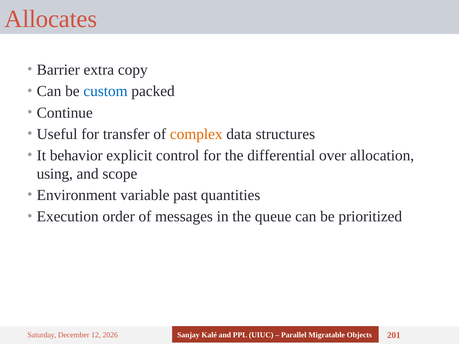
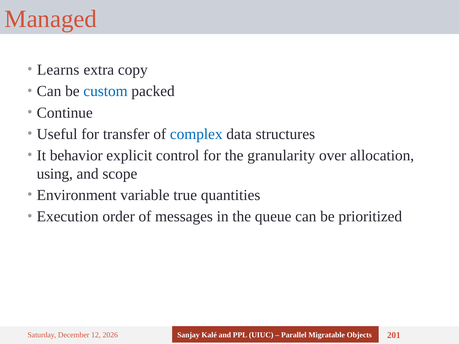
Allocates: Allocates -> Managed
Barrier: Barrier -> Learns
complex colour: orange -> blue
differential: differential -> granularity
past: past -> true
